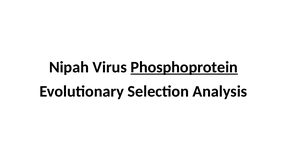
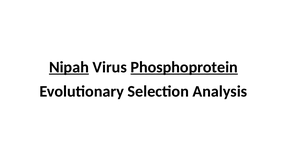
Nipah underline: none -> present
